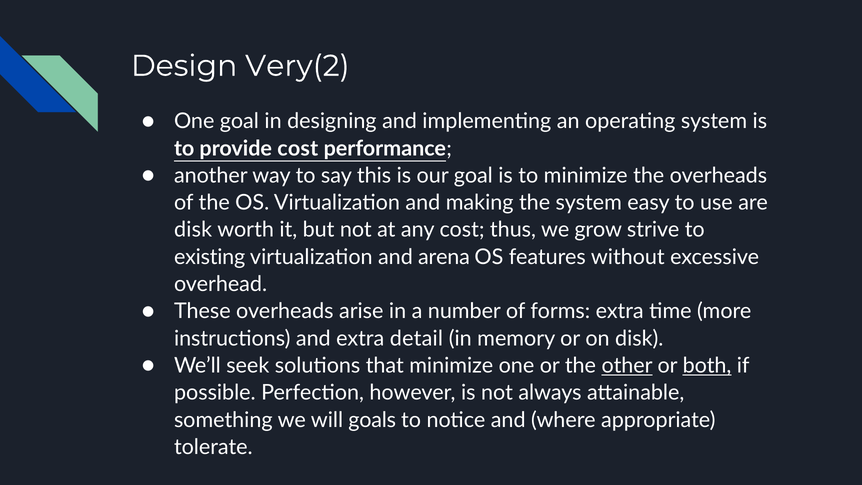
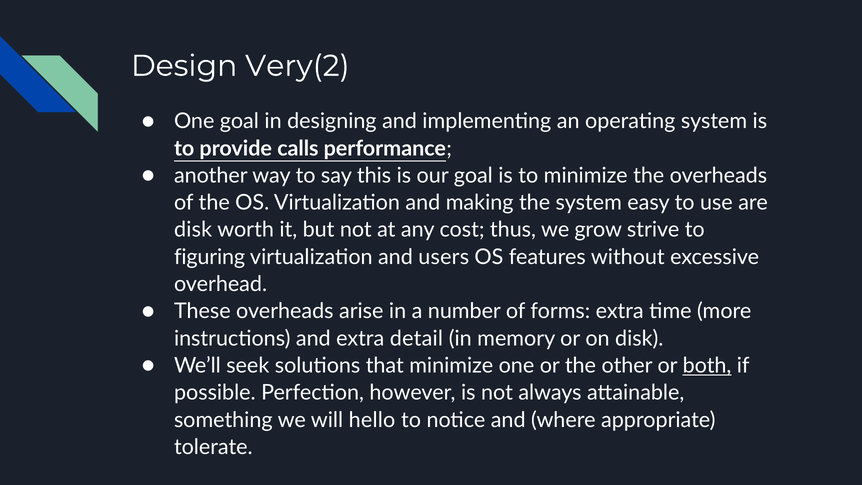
provide cost: cost -> calls
existing: existing -> figuring
arena: arena -> users
other underline: present -> none
goals: goals -> hello
